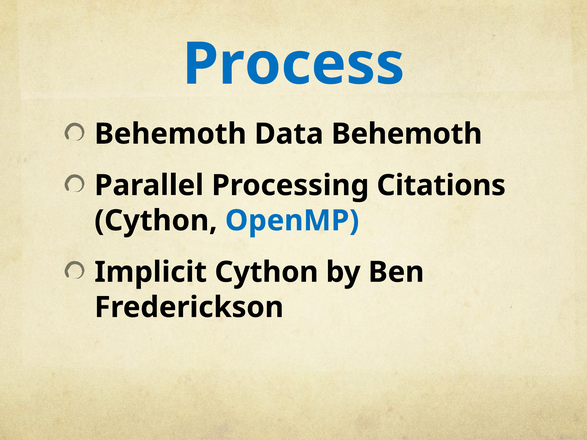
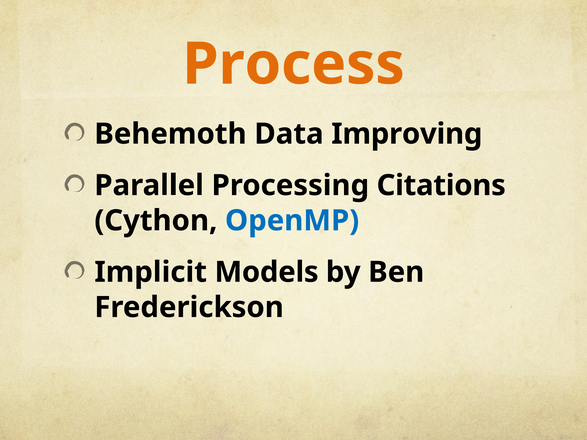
Process colour: blue -> orange
Data Behemoth: Behemoth -> Improving
Implicit Cython: Cython -> Models
